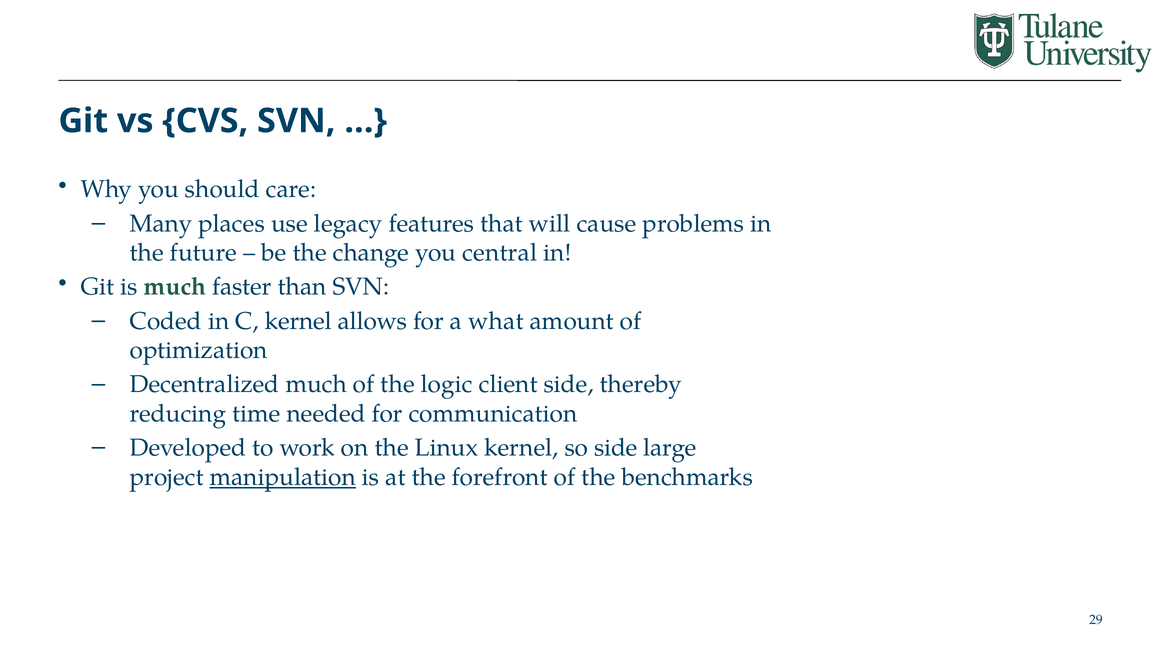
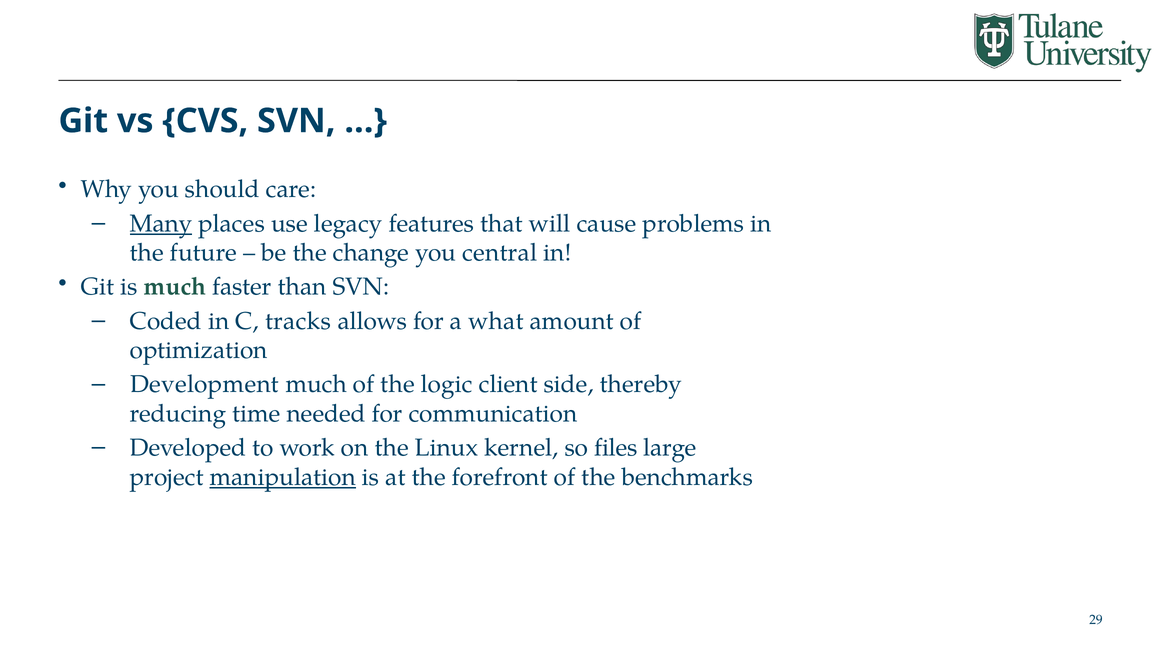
Many underline: none -> present
C kernel: kernel -> tracks
Decentralized: Decentralized -> Development
so side: side -> files
